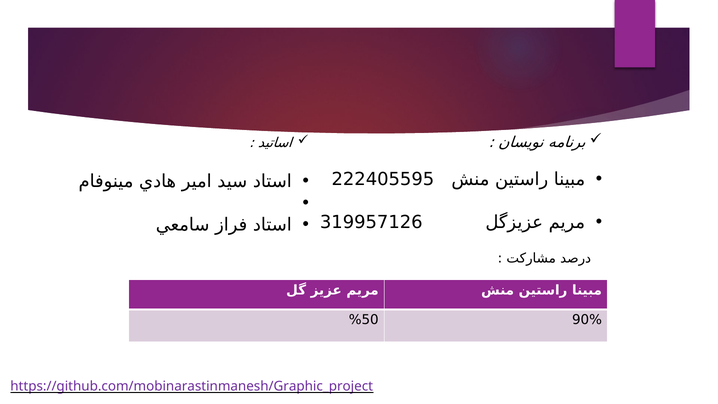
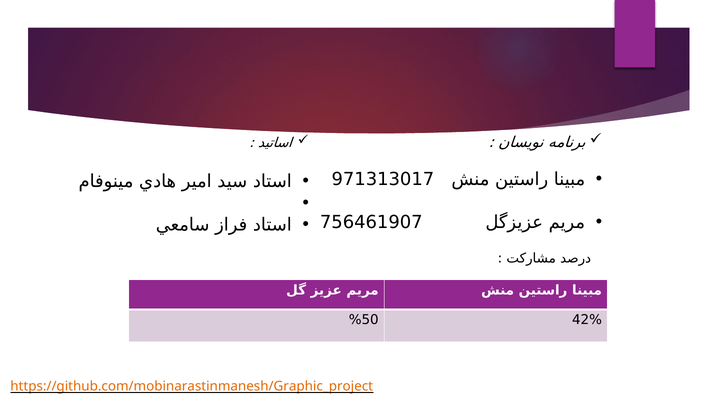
222405595: 222405595 -> 971313017
319957126: 319957126 -> 756461907
90%: 90% -> 42%
https://github.com/mobinarastinmanesh/Graphic_project colour: purple -> orange
